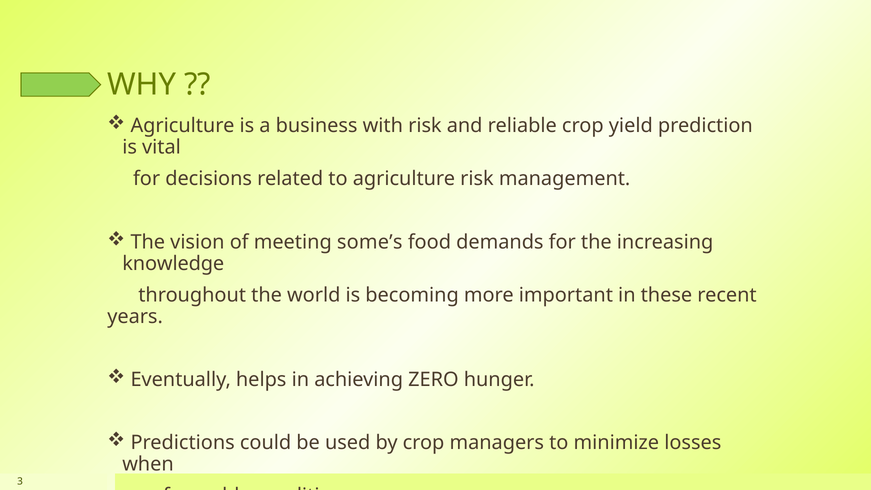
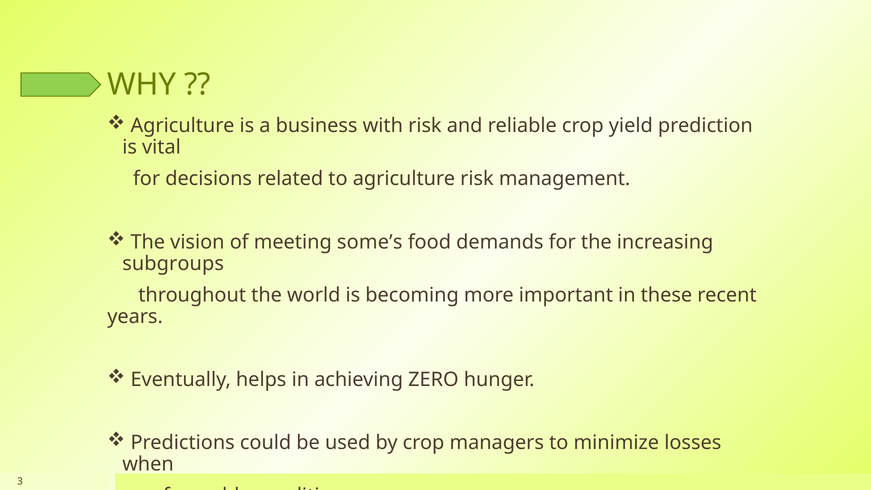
knowledge: knowledge -> subgroups
